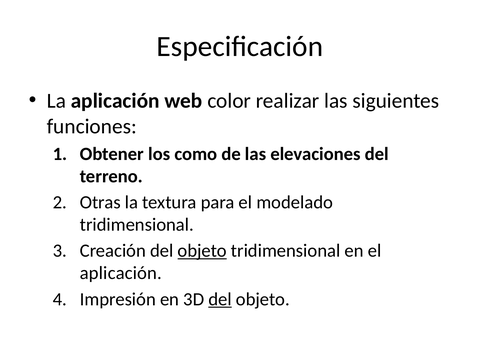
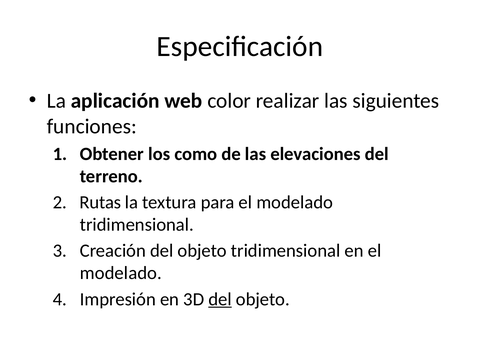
Otras: Otras -> Rutas
objeto at (202, 251) underline: present -> none
aplicación at (121, 273): aplicación -> modelado
